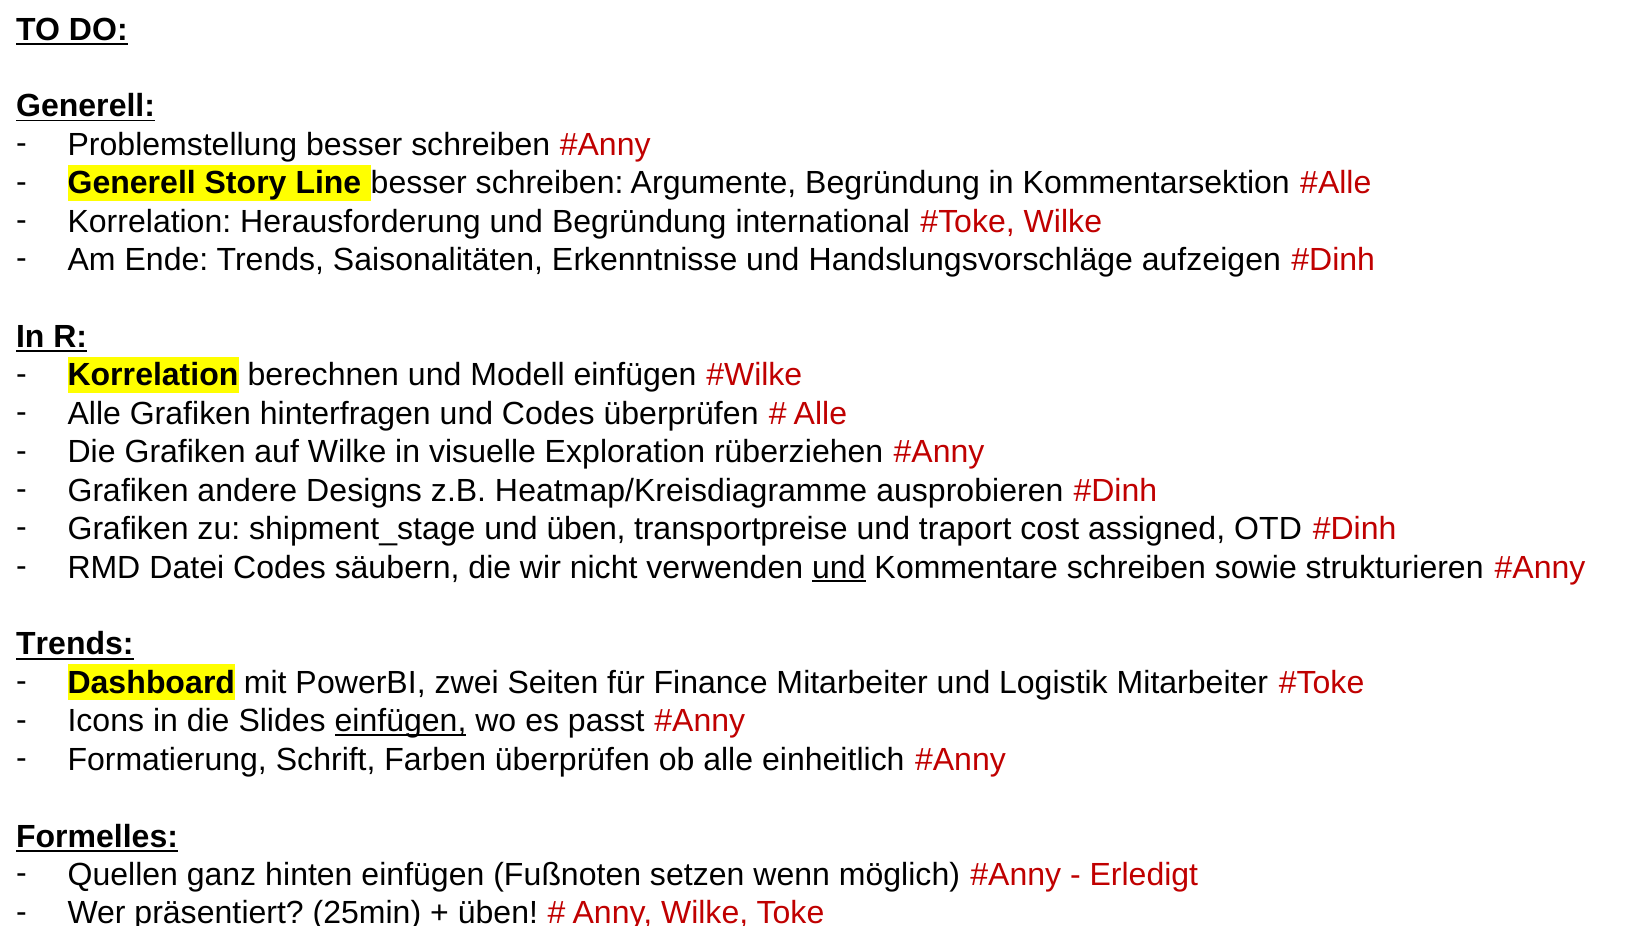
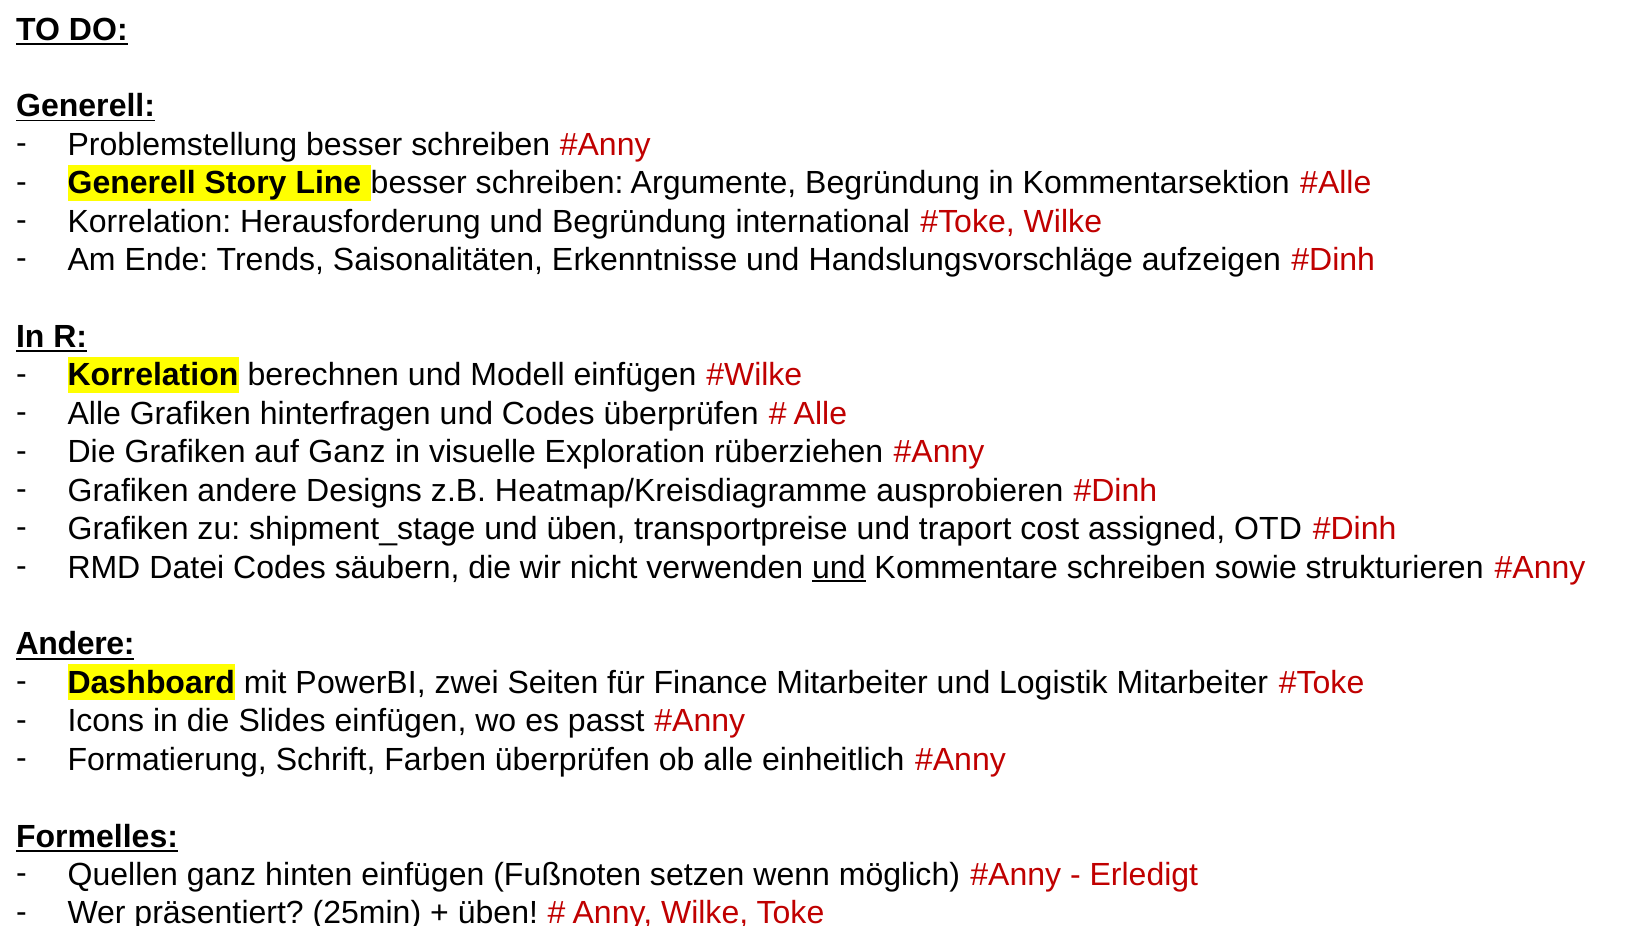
auf Wilke: Wilke -> Ganz
Trends at (75, 644): Trends -> Andere
einfügen at (401, 721) underline: present -> none
